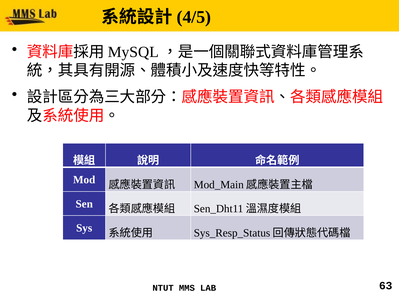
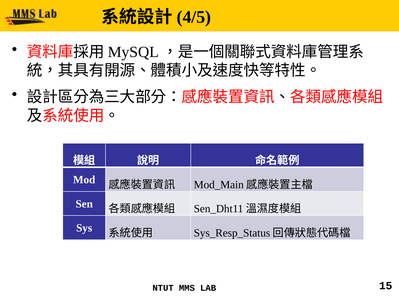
63: 63 -> 15
